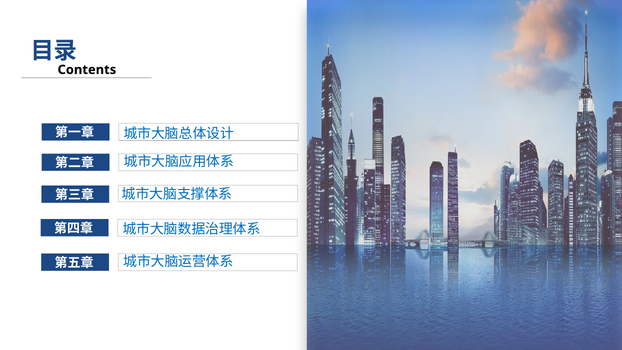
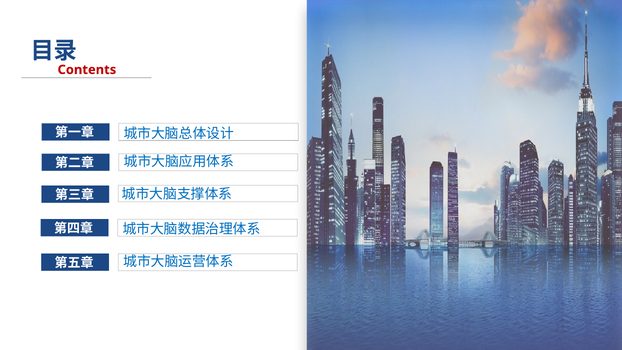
Contents colour: black -> red
